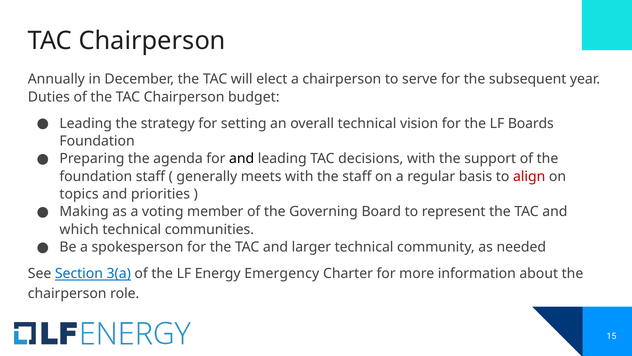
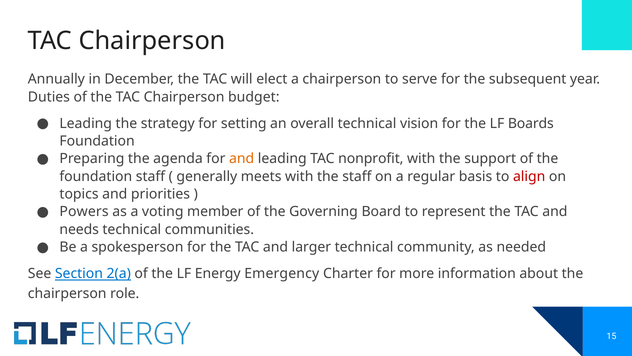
and at (242, 159) colour: black -> orange
decisions: decisions -> nonprofit
Making: Making -> Powers
which: which -> needs
3(a: 3(a -> 2(a
